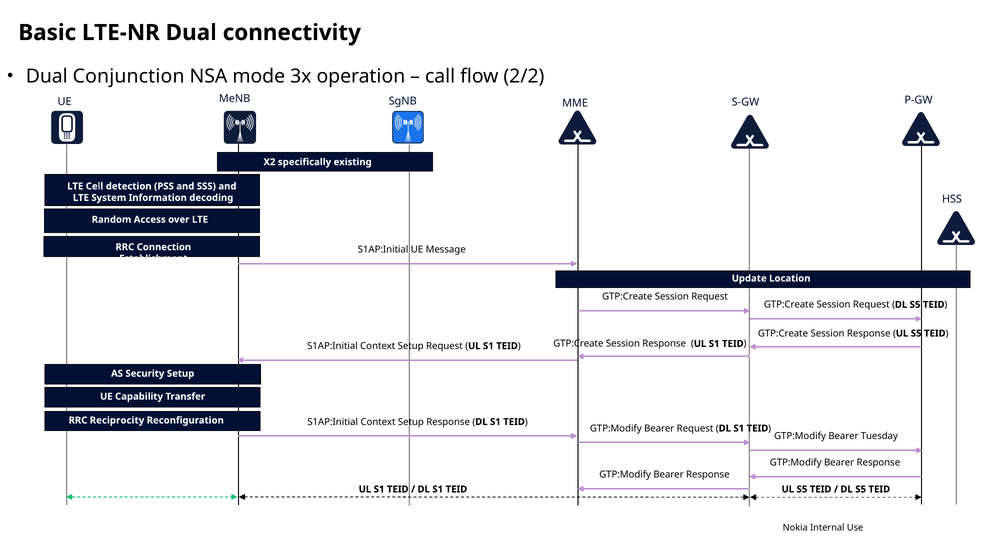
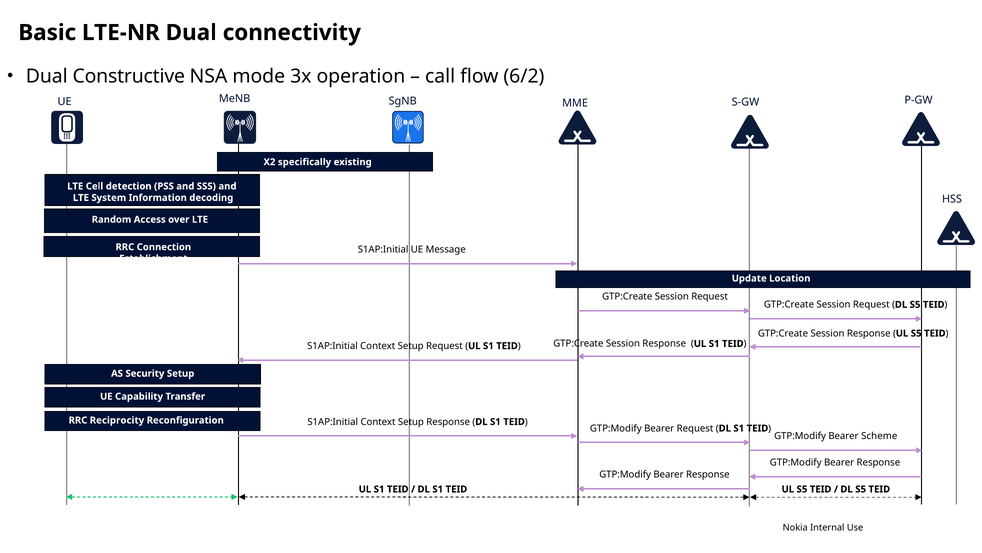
Conjunction: Conjunction -> Constructive
2/2: 2/2 -> 6/2
Tuesday: Tuesday -> Scheme
